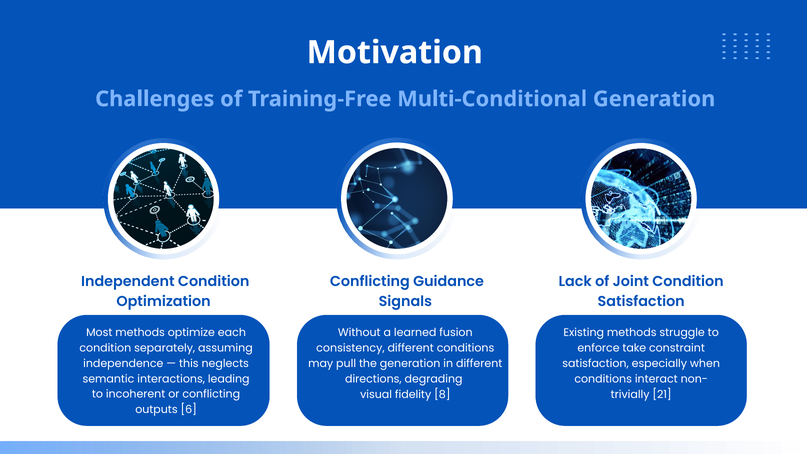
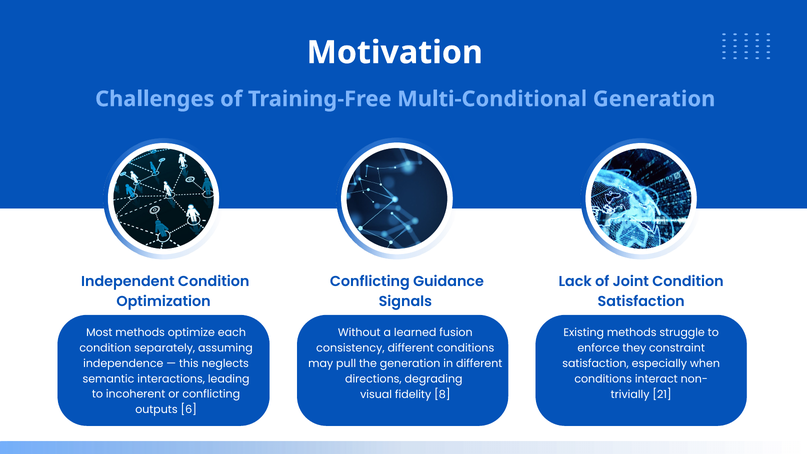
take: take -> they
